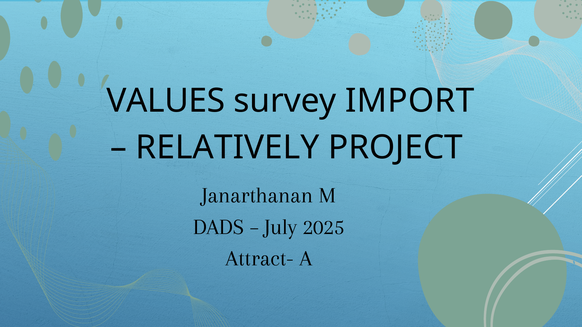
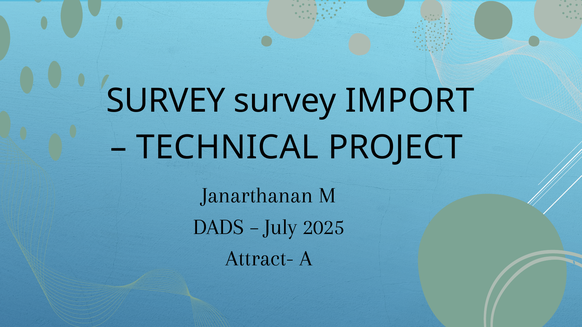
VALUES at (166, 101): VALUES -> SURVEY
RELATIVELY: RELATIVELY -> TECHNICAL
